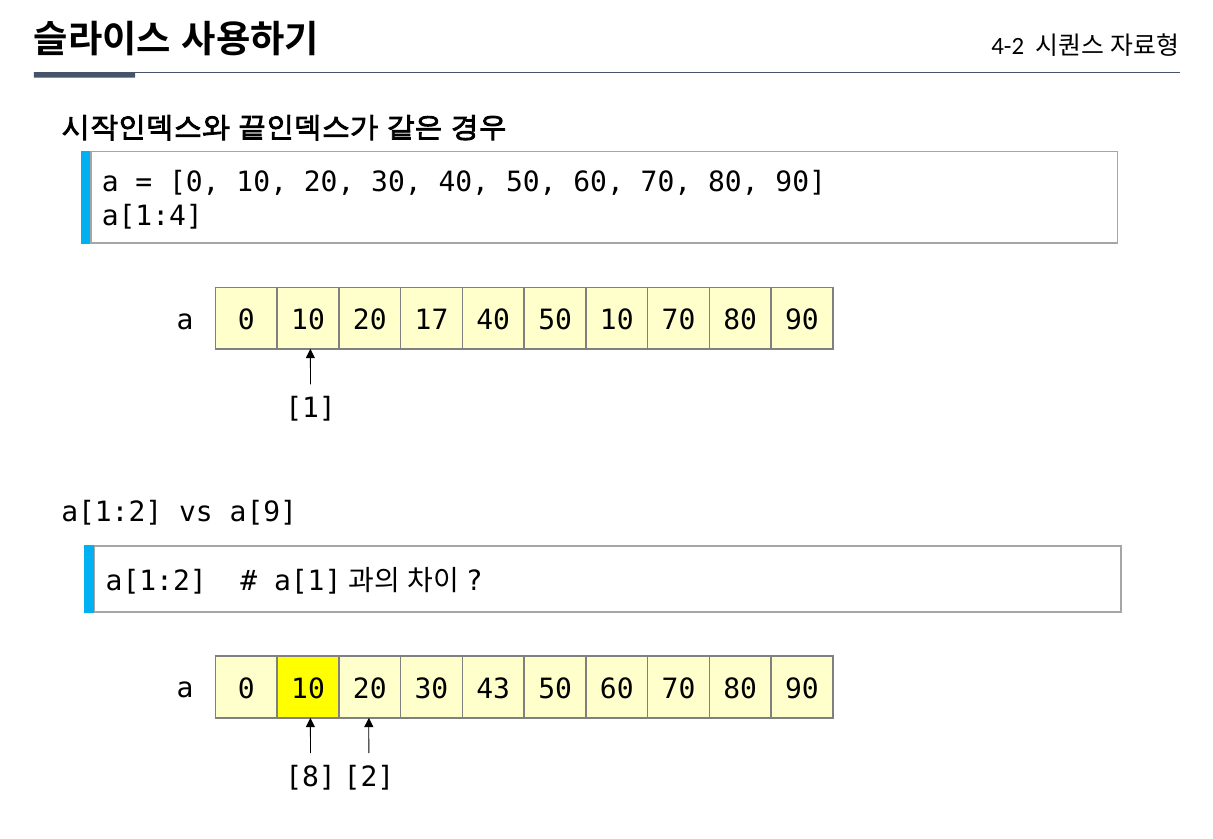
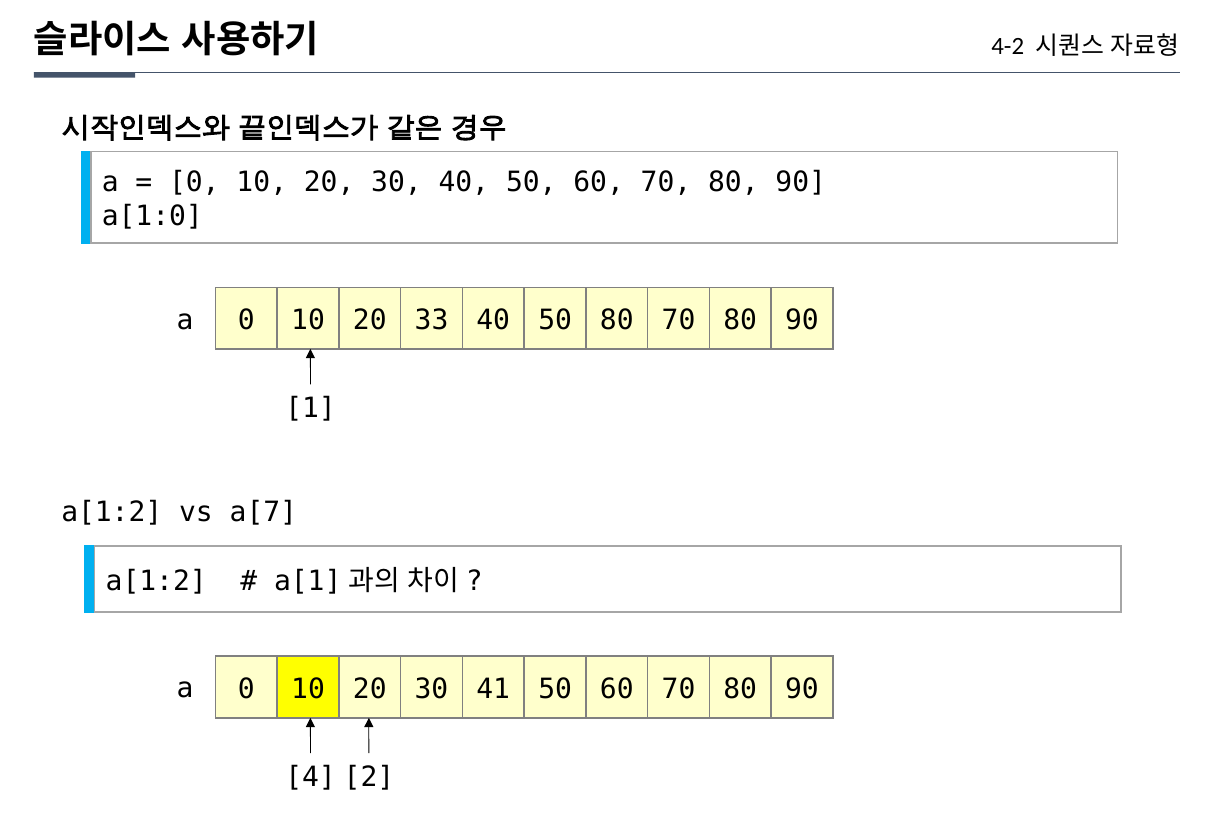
a[1:4: a[1:4 -> a[1:0
17: 17 -> 33
50 10: 10 -> 80
a[9: a[9 -> a[7
43: 43 -> 41
8: 8 -> 4
